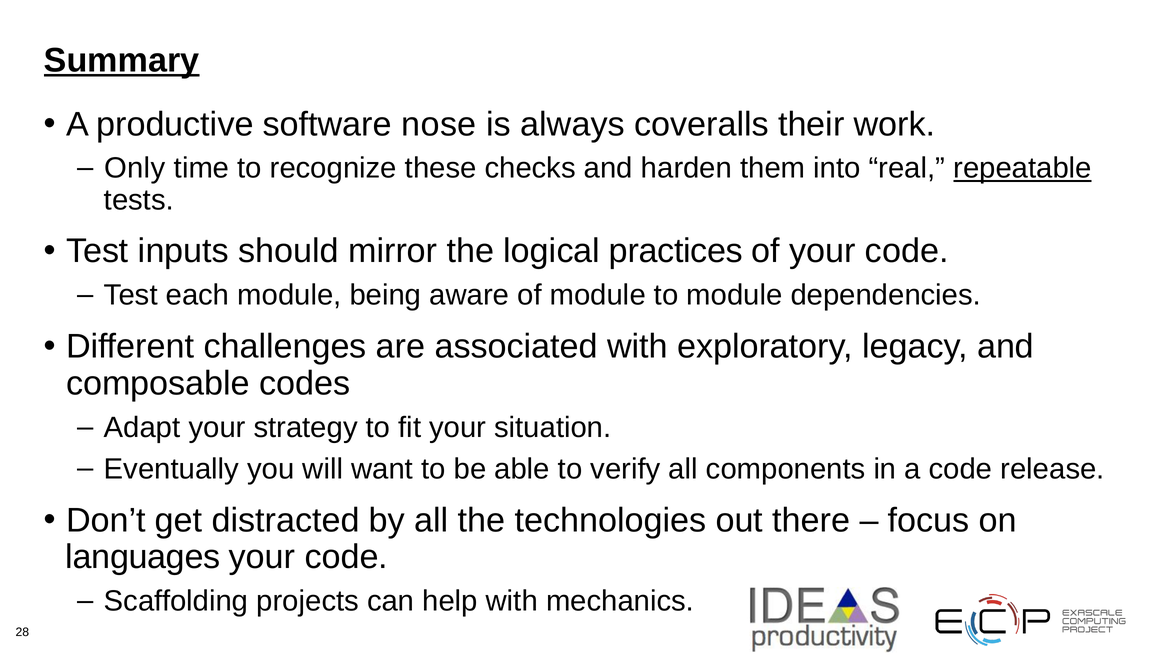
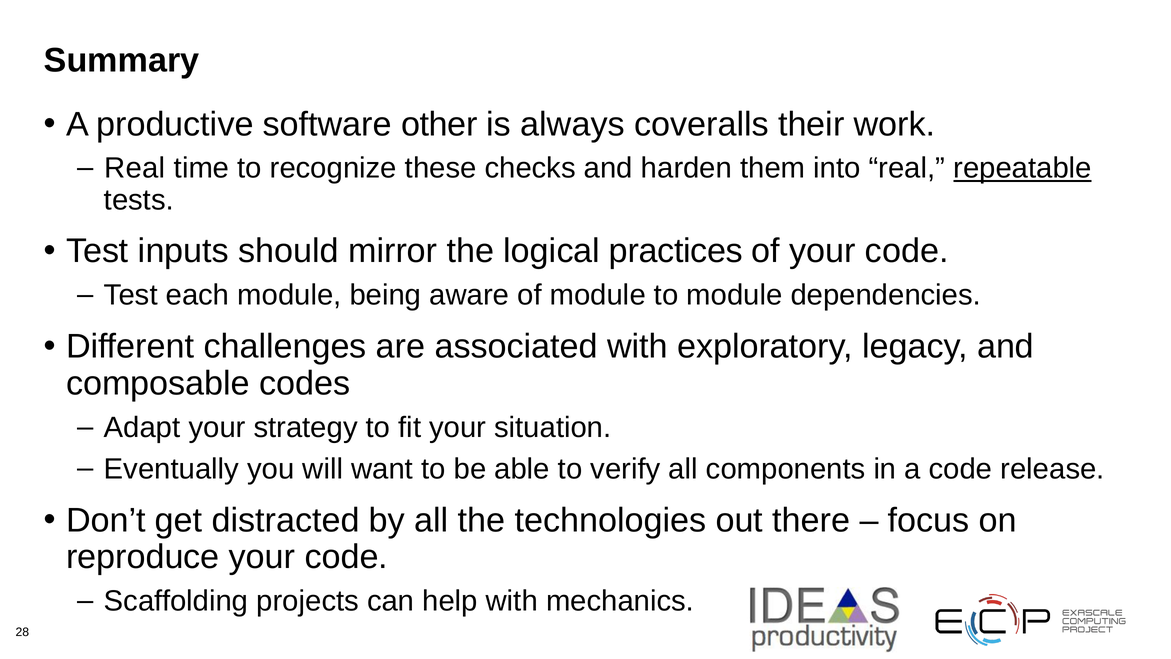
Summary underline: present -> none
nose: nose -> other
Only at (135, 168): Only -> Real
languages: languages -> reproduce
